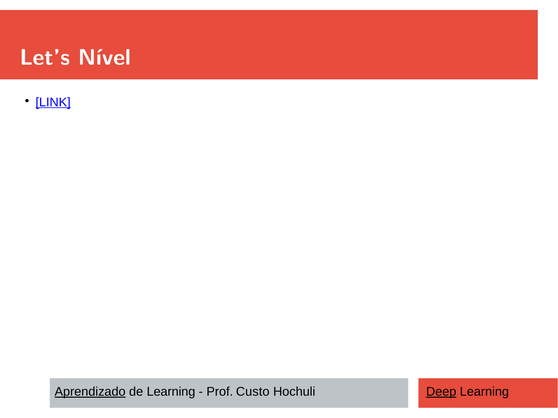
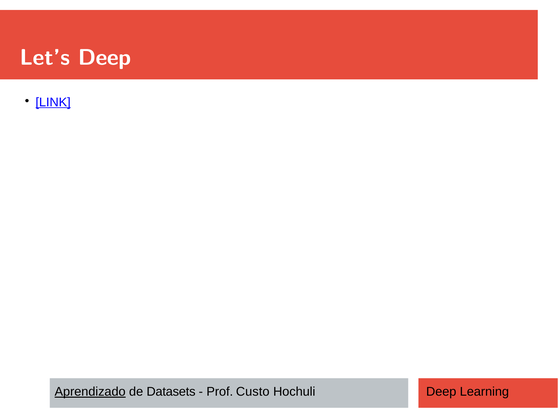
Let’s Nível: Nível -> Deep
de Learning: Learning -> Datasets
Deep at (441, 392) underline: present -> none
